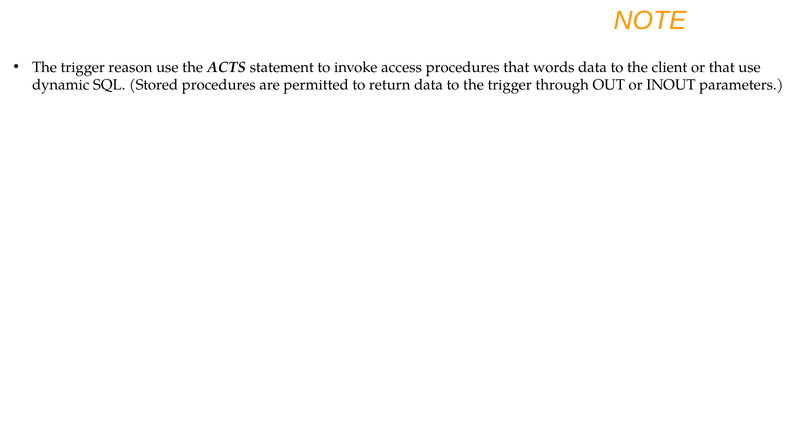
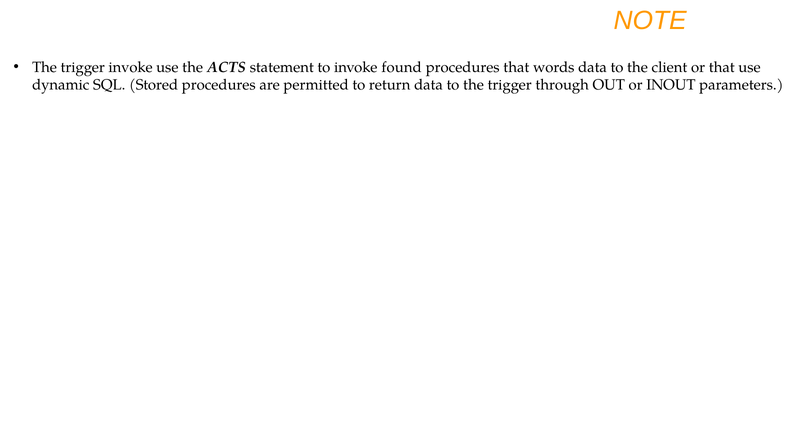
trigger reason: reason -> invoke
access: access -> found
